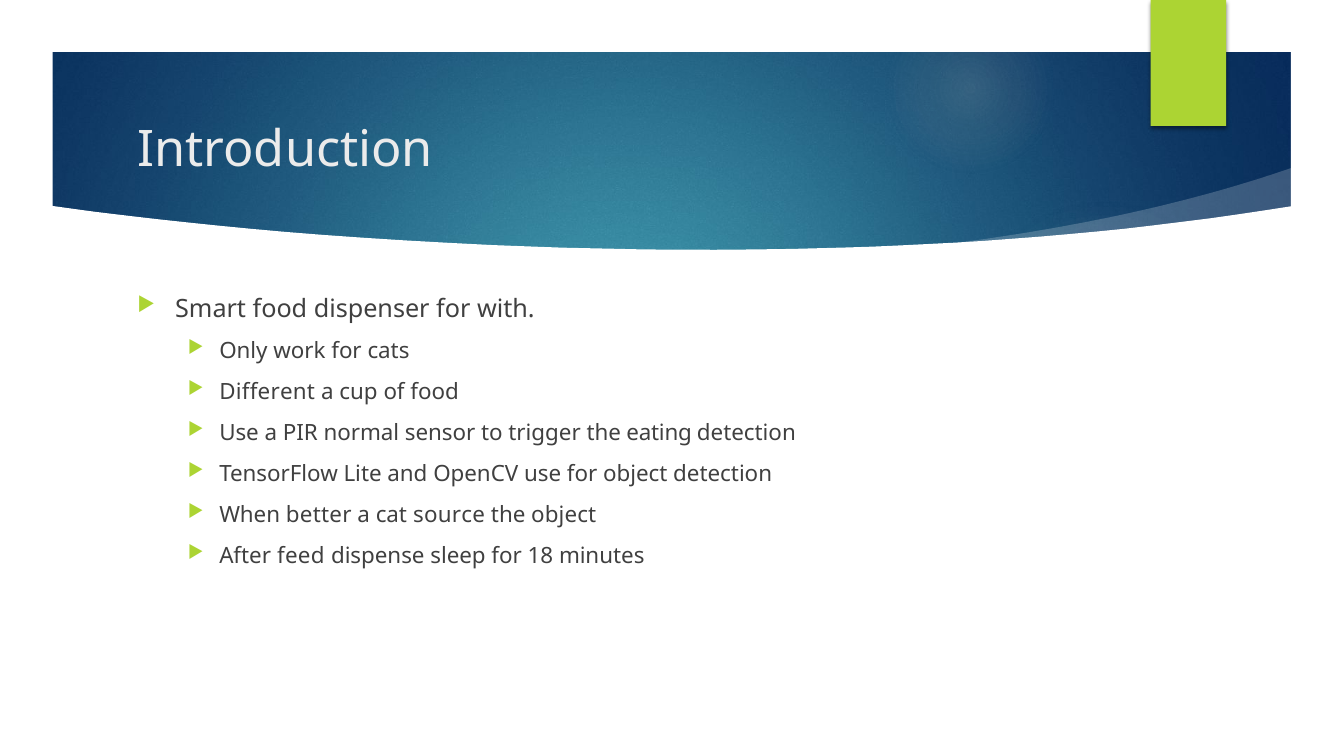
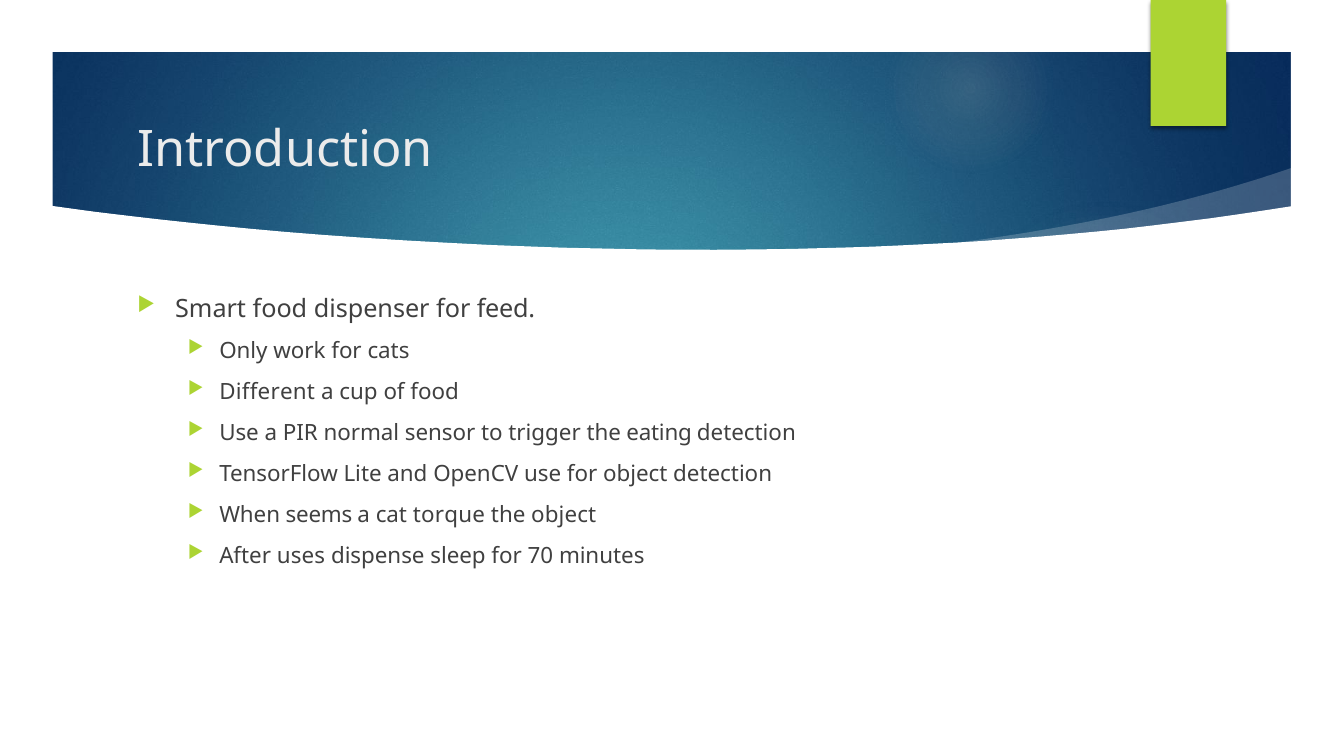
with: with -> feed
better: better -> seems
source: source -> torque
feed: feed -> uses
18: 18 -> 70
